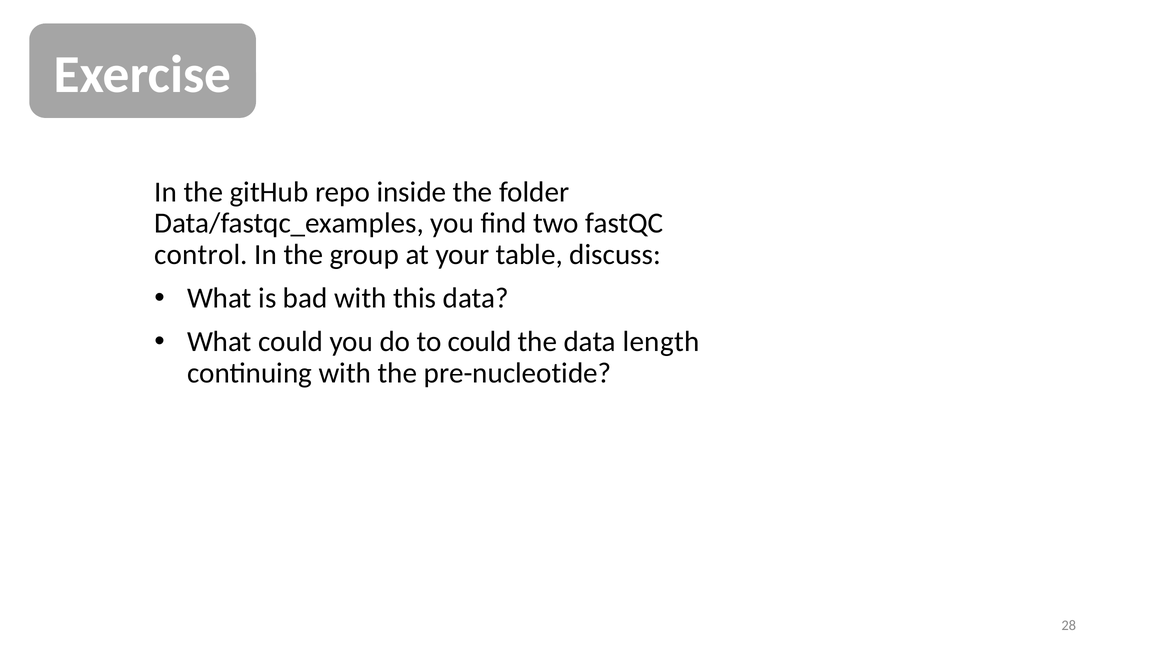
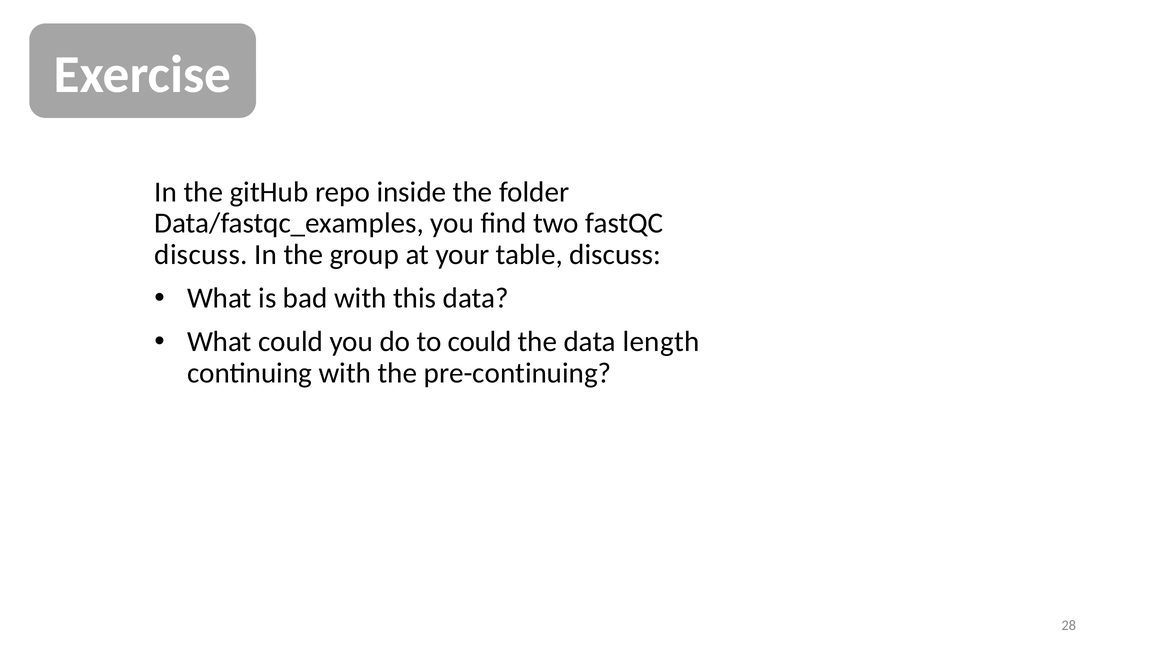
control at (201, 255): control -> discuss
pre-nucleotide: pre-nucleotide -> pre-continuing
